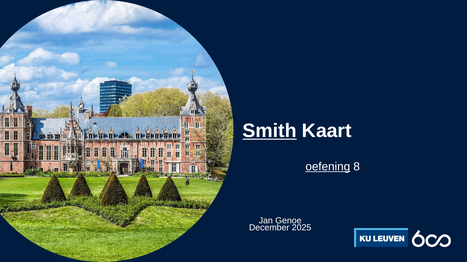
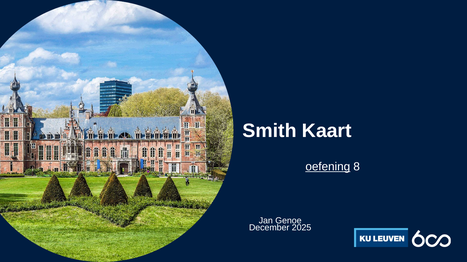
Smith underline: present -> none
